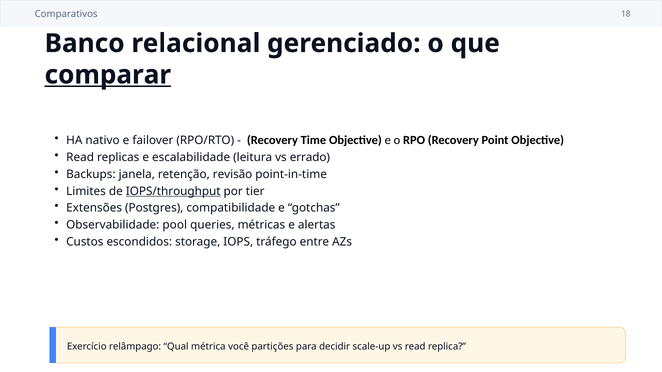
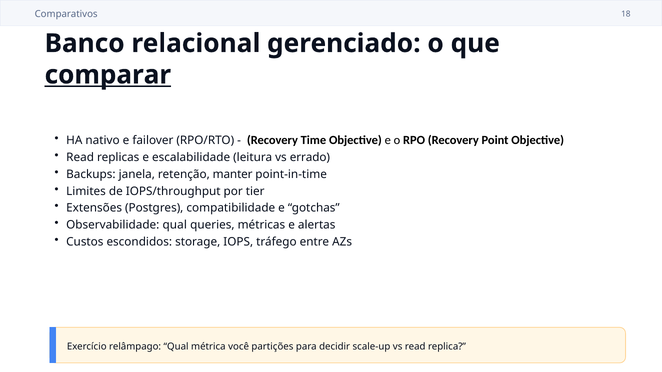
revisão: revisão -> manter
IOPS/throughput underline: present -> none
Observabilidade pool: pool -> qual
